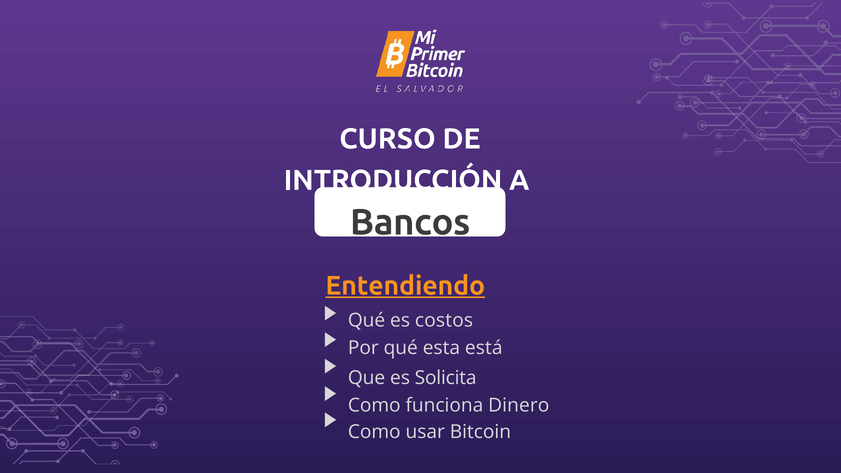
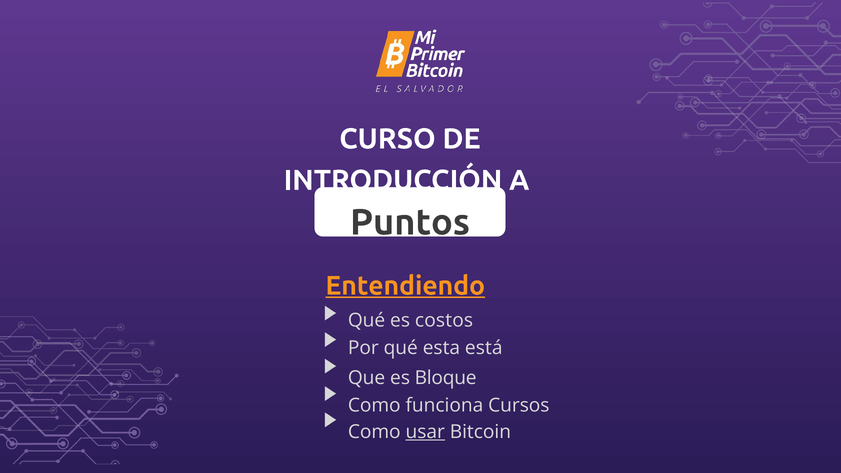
Bancos: Bancos -> Puntos
Solicita: Solicita -> Bloque
Dinero: Dinero -> Cursos
usar underline: none -> present
